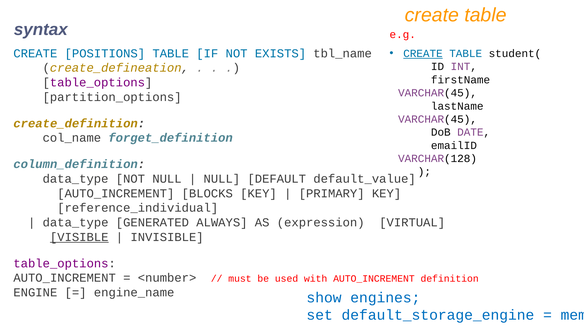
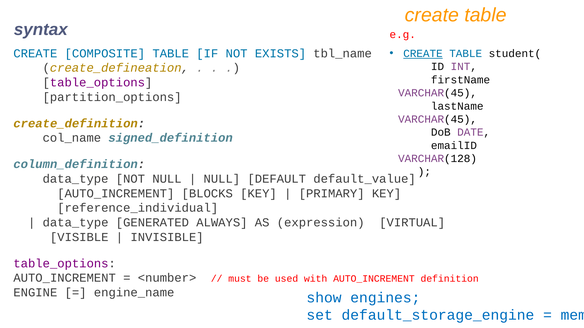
POSITIONS: POSITIONS -> COMPOSITE
forget_definition: forget_definition -> signed_definition
VISIBLE underline: present -> none
